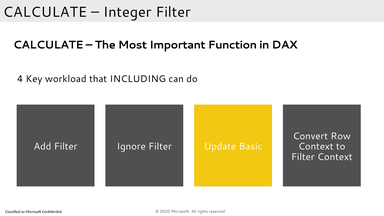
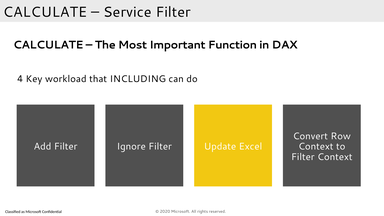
Integer: Integer -> Service
Basic: Basic -> Excel
